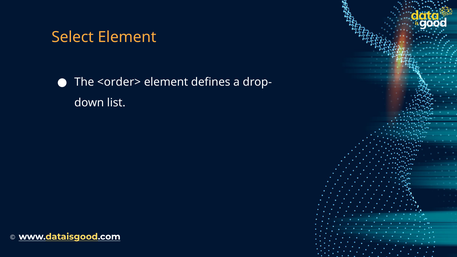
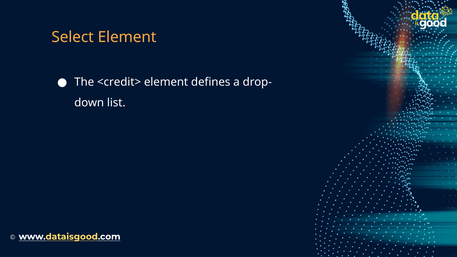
<order>: <order> -> <credit>
